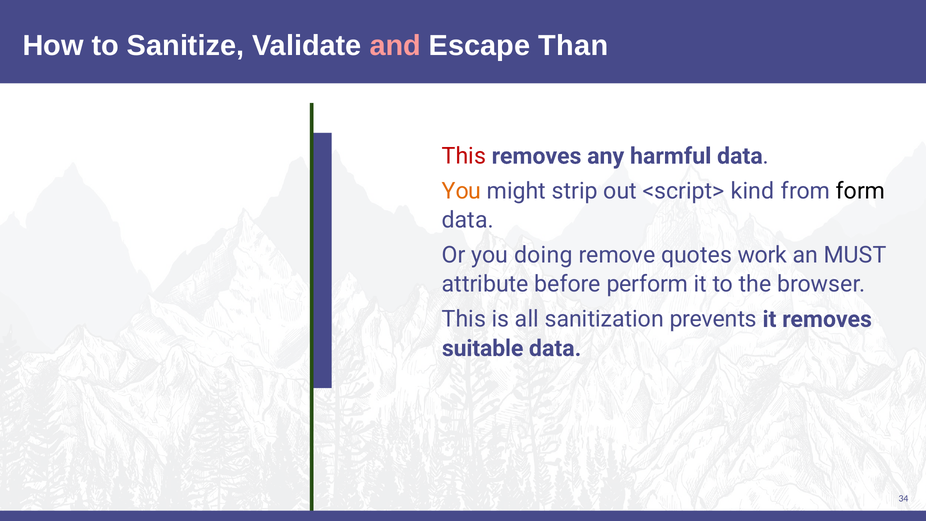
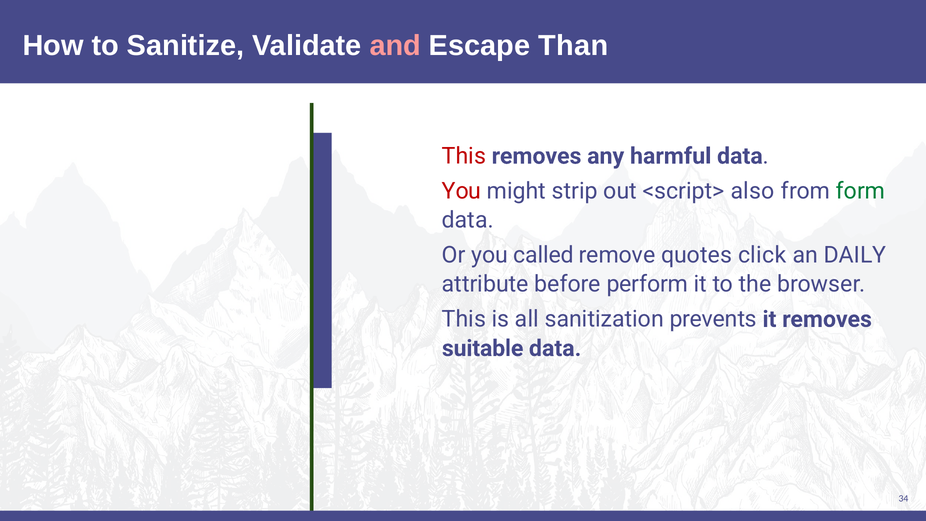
You at (462, 191) colour: orange -> red
kind: kind -> also
form colour: black -> green
doing: doing -> called
work: work -> click
MUST: MUST -> DAILY
